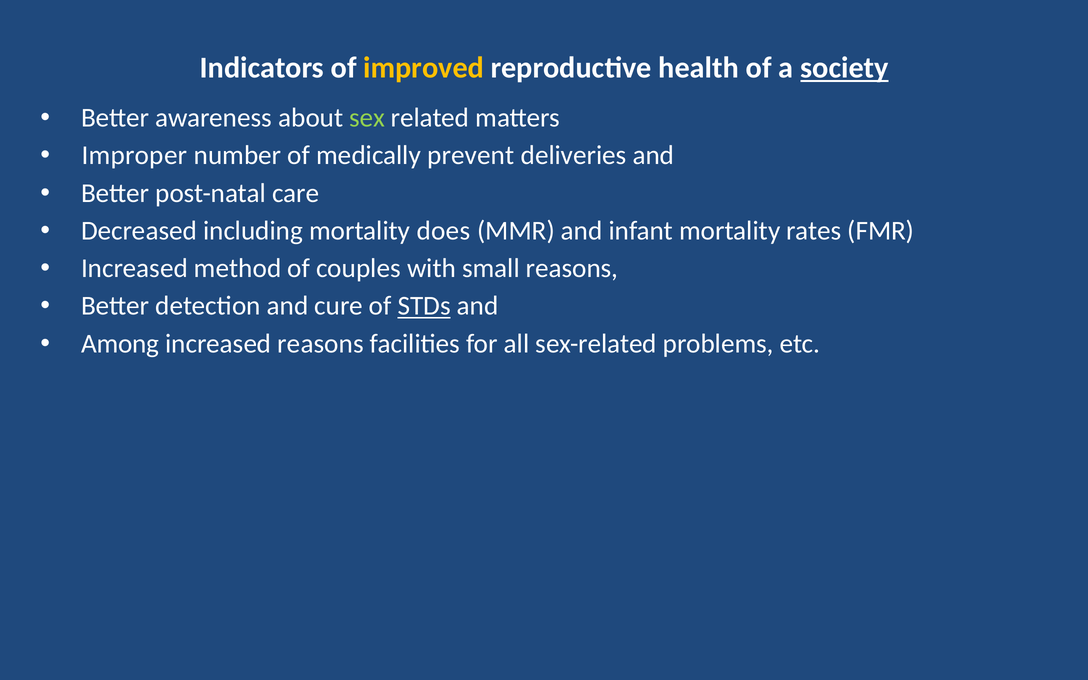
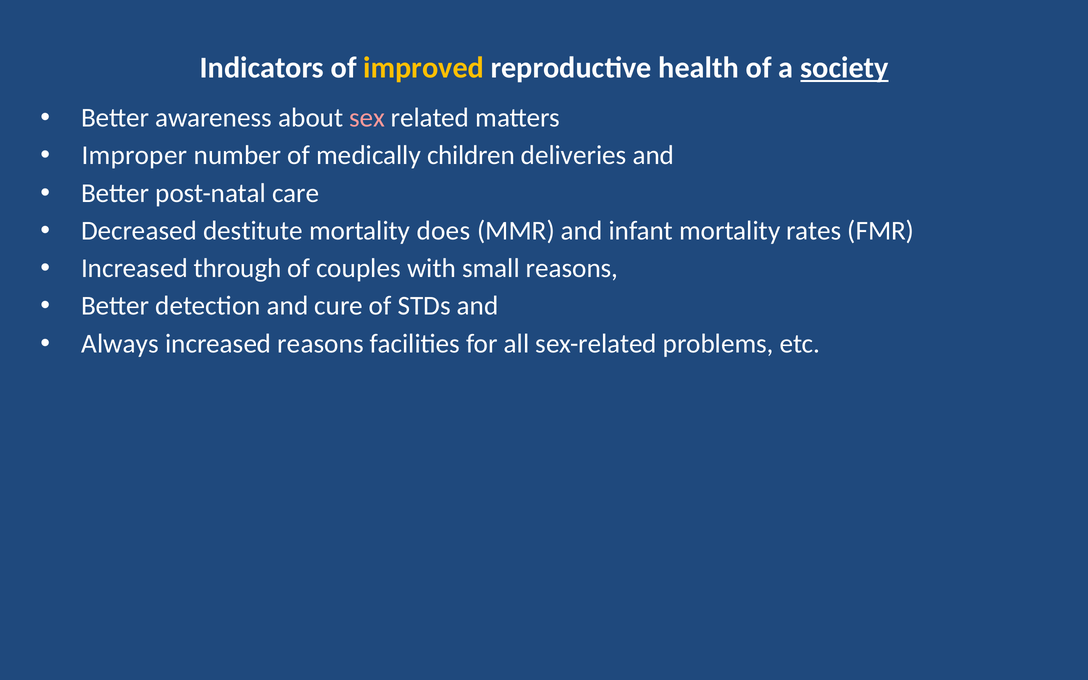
sex colour: light green -> pink
prevent: prevent -> children
including: including -> destitute
method: method -> through
STDs underline: present -> none
Among: Among -> Always
